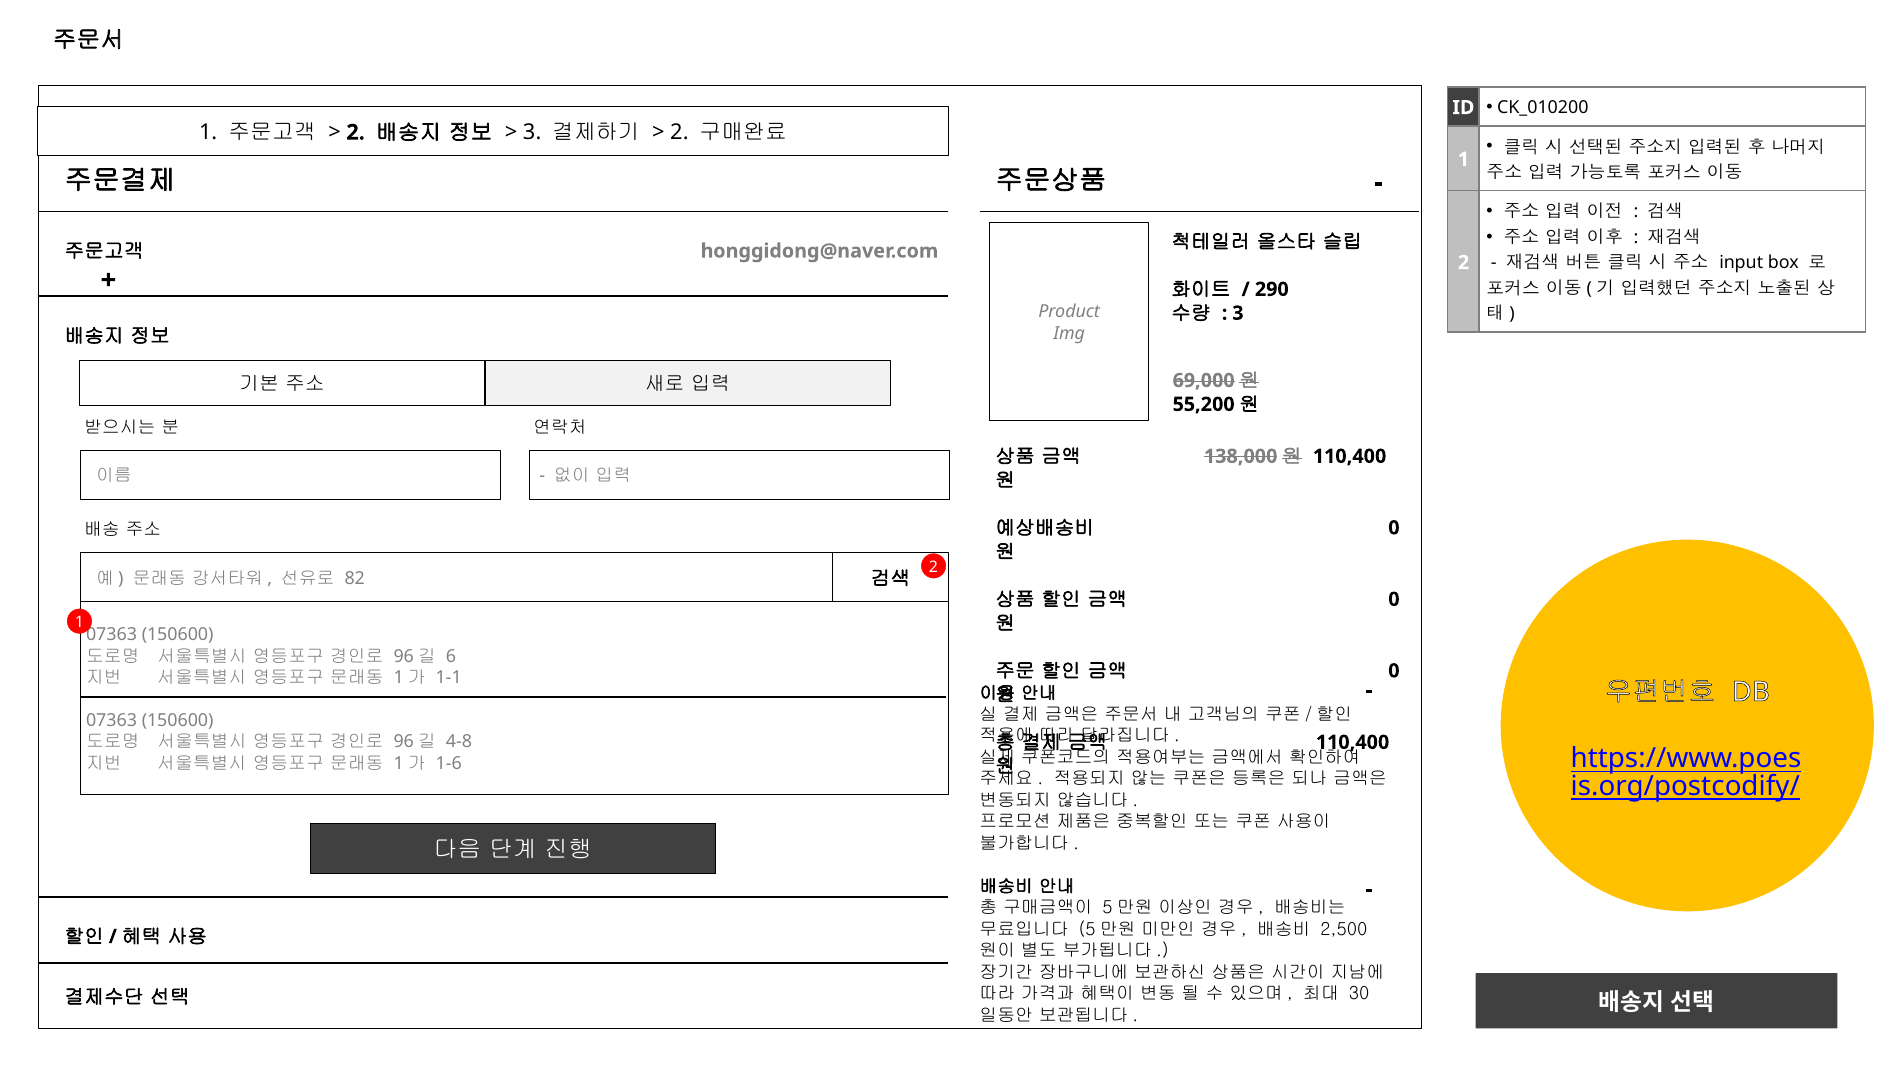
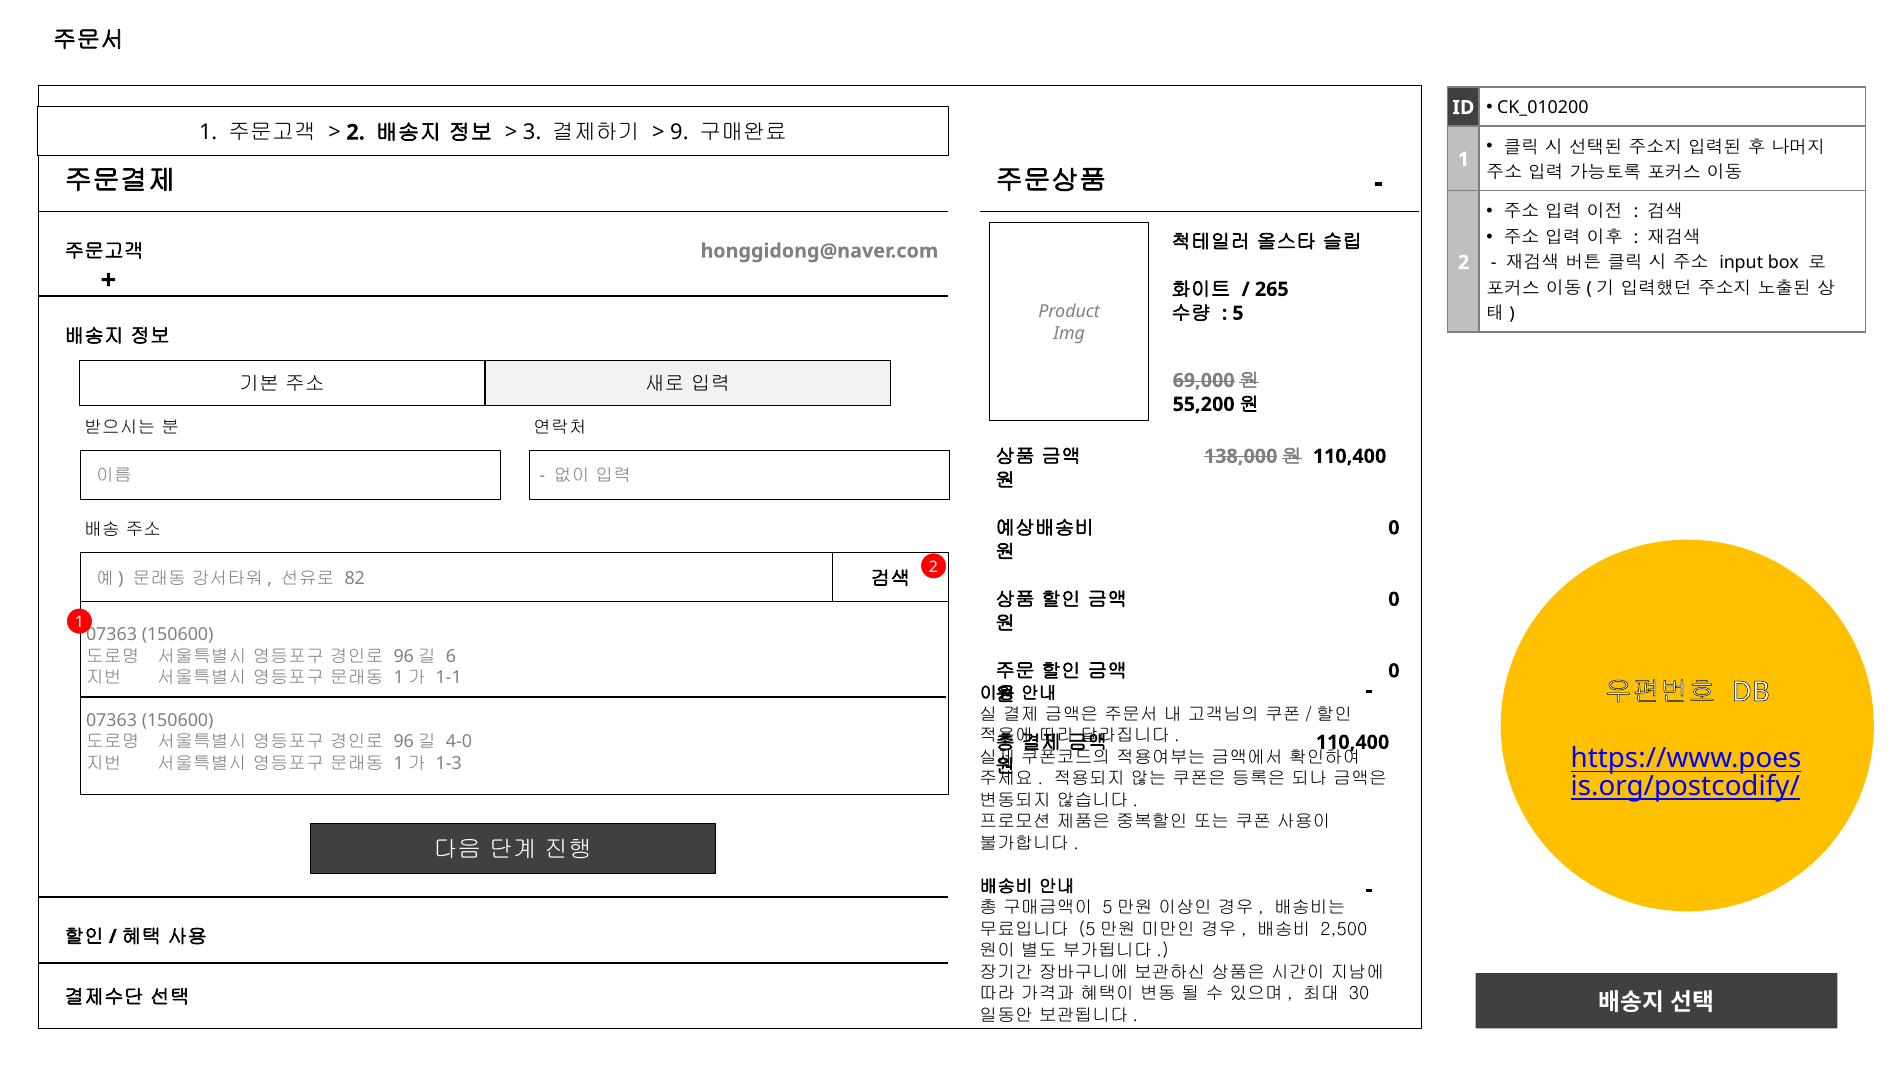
2 at (679, 132): 2 -> 9
290: 290 -> 265
3 at (1238, 313): 3 -> 5
4-8: 4-8 -> 4-0
1-6: 1-6 -> 1-3
